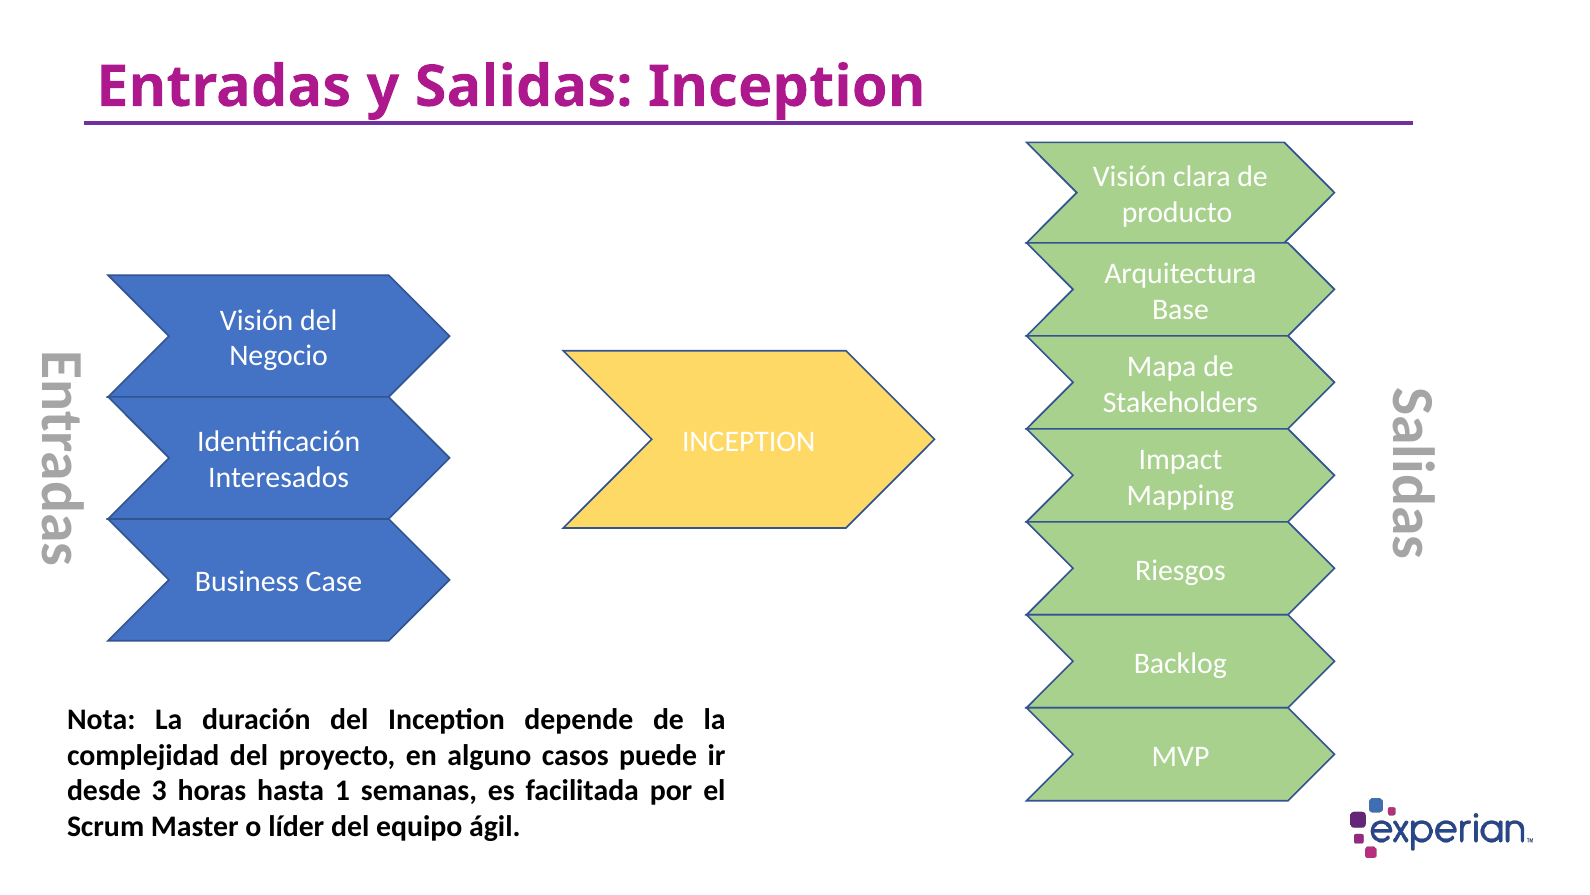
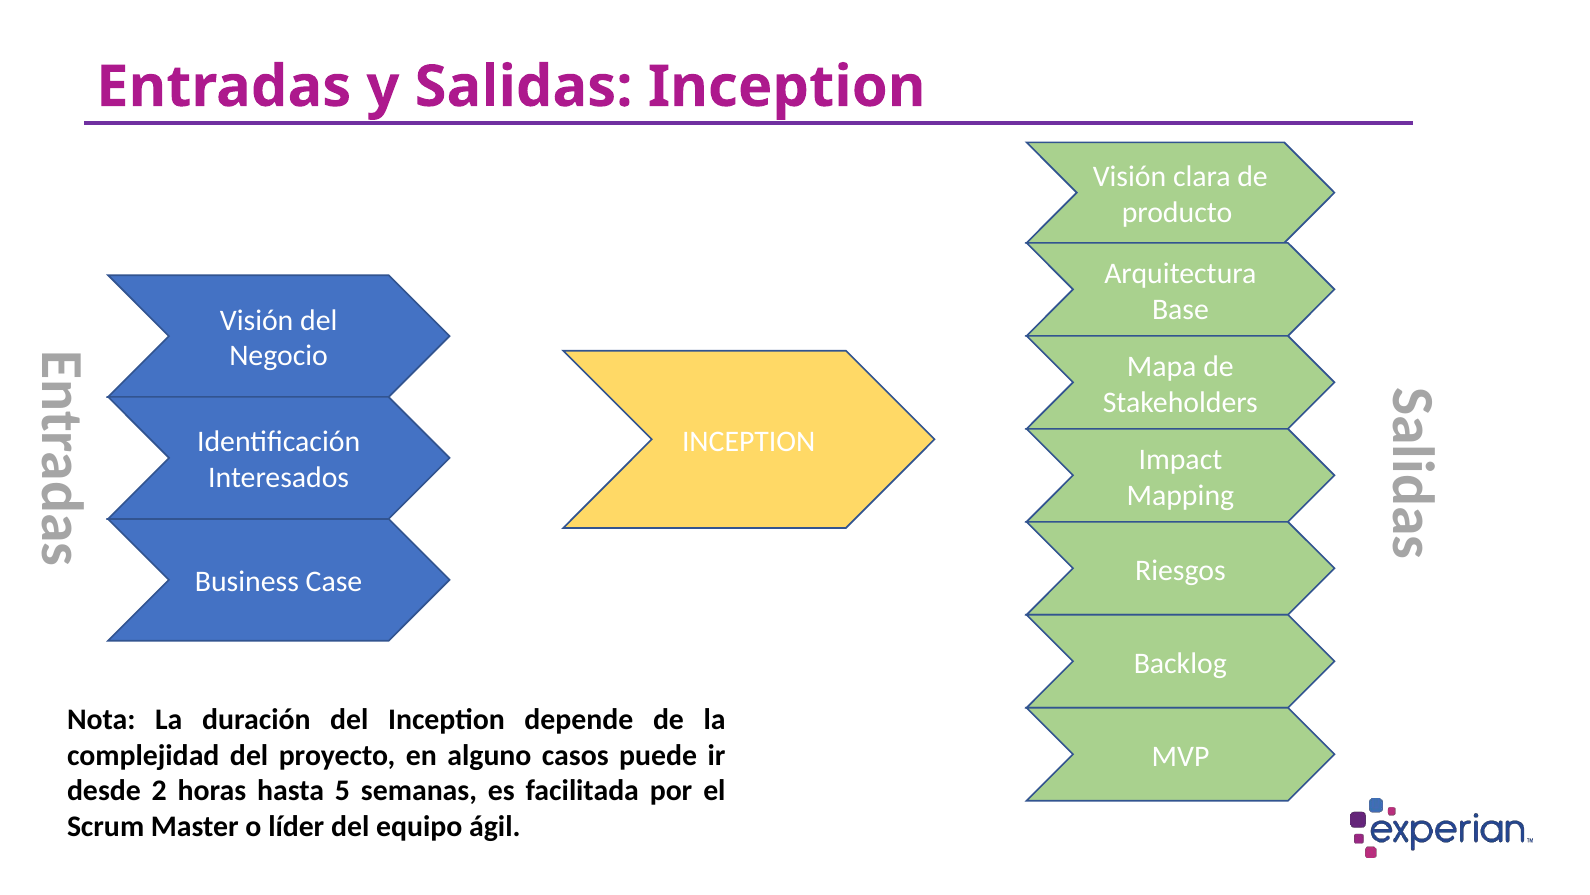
3: 3 -> 2
1: 1 -> 5
